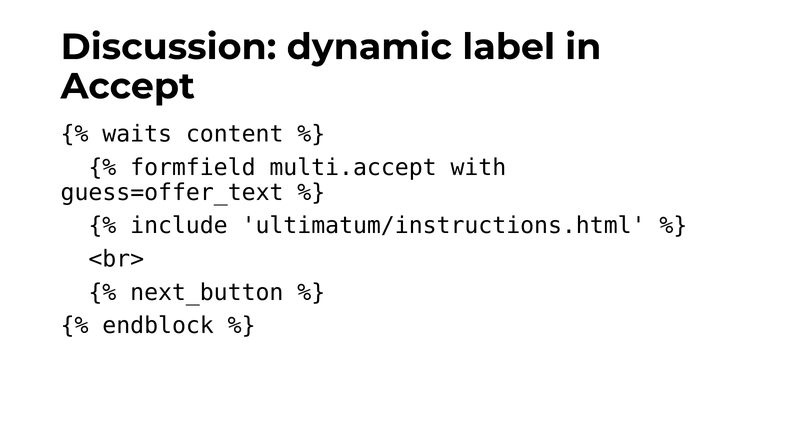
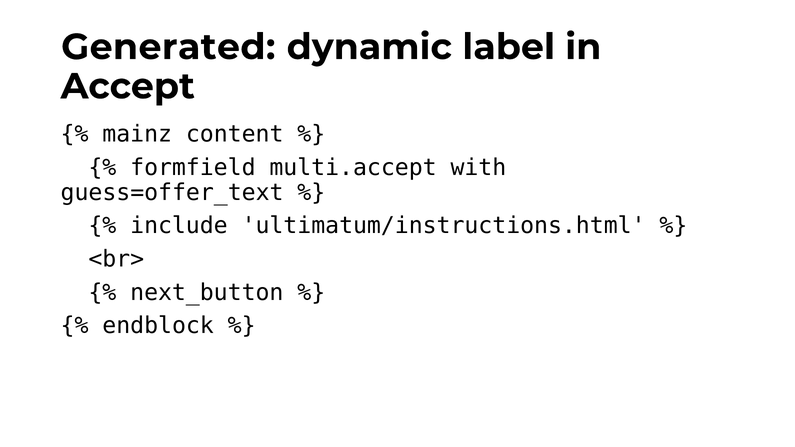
Discussion: Discussion -> Generated
waits: waits -> mainz
